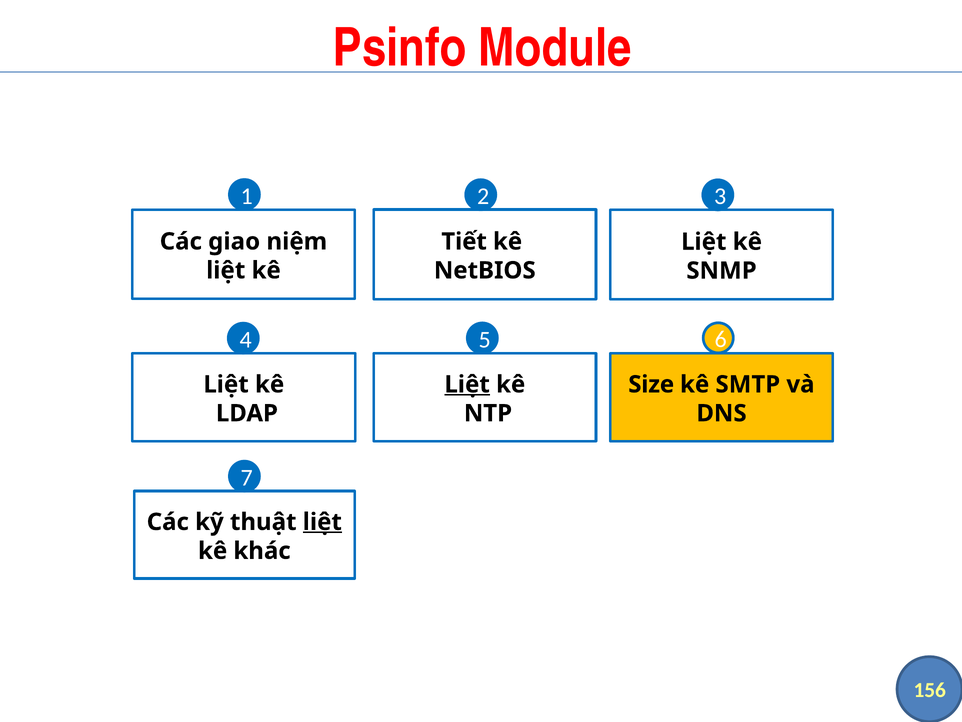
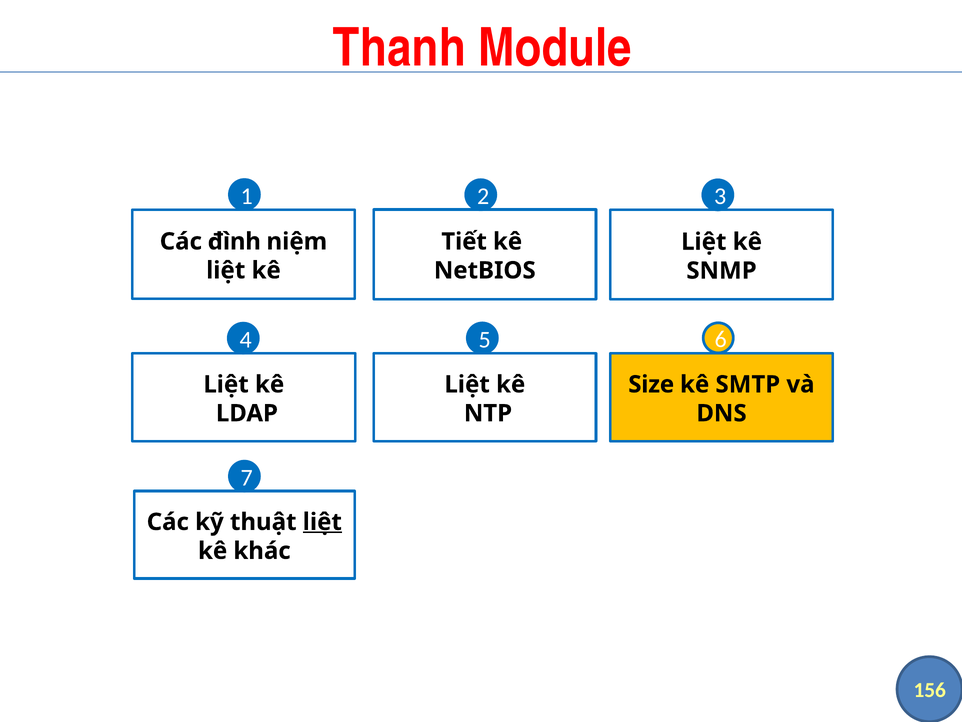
Psinfo: Psinfo -> Thanh
giao: giao -> đình
Liệt at (467, 384) underline: present -> none
